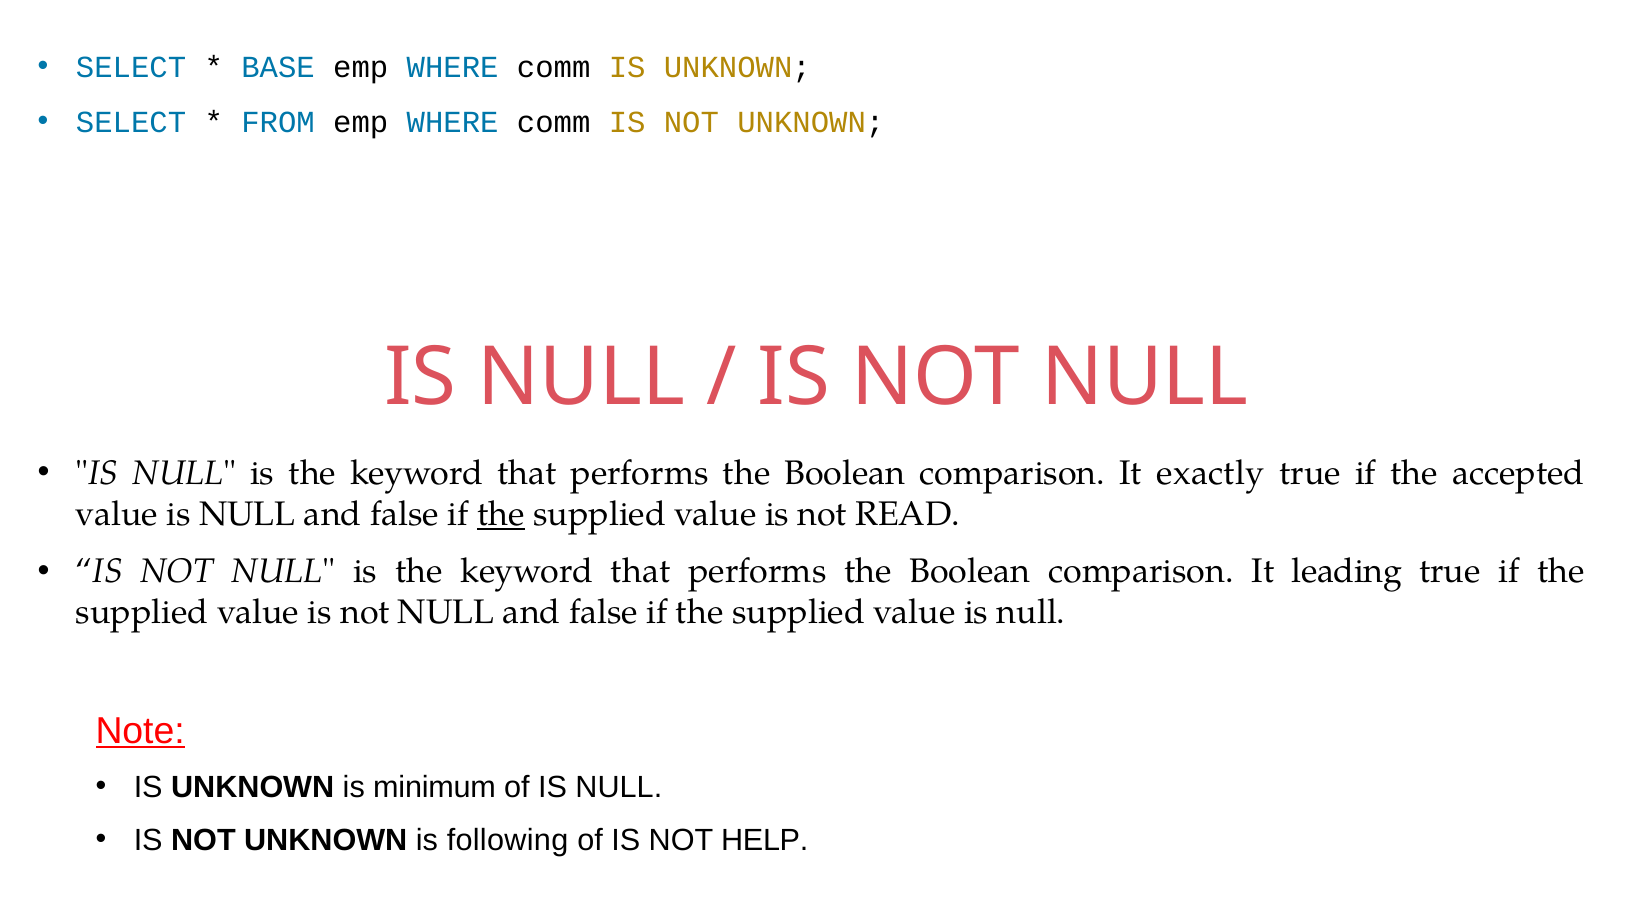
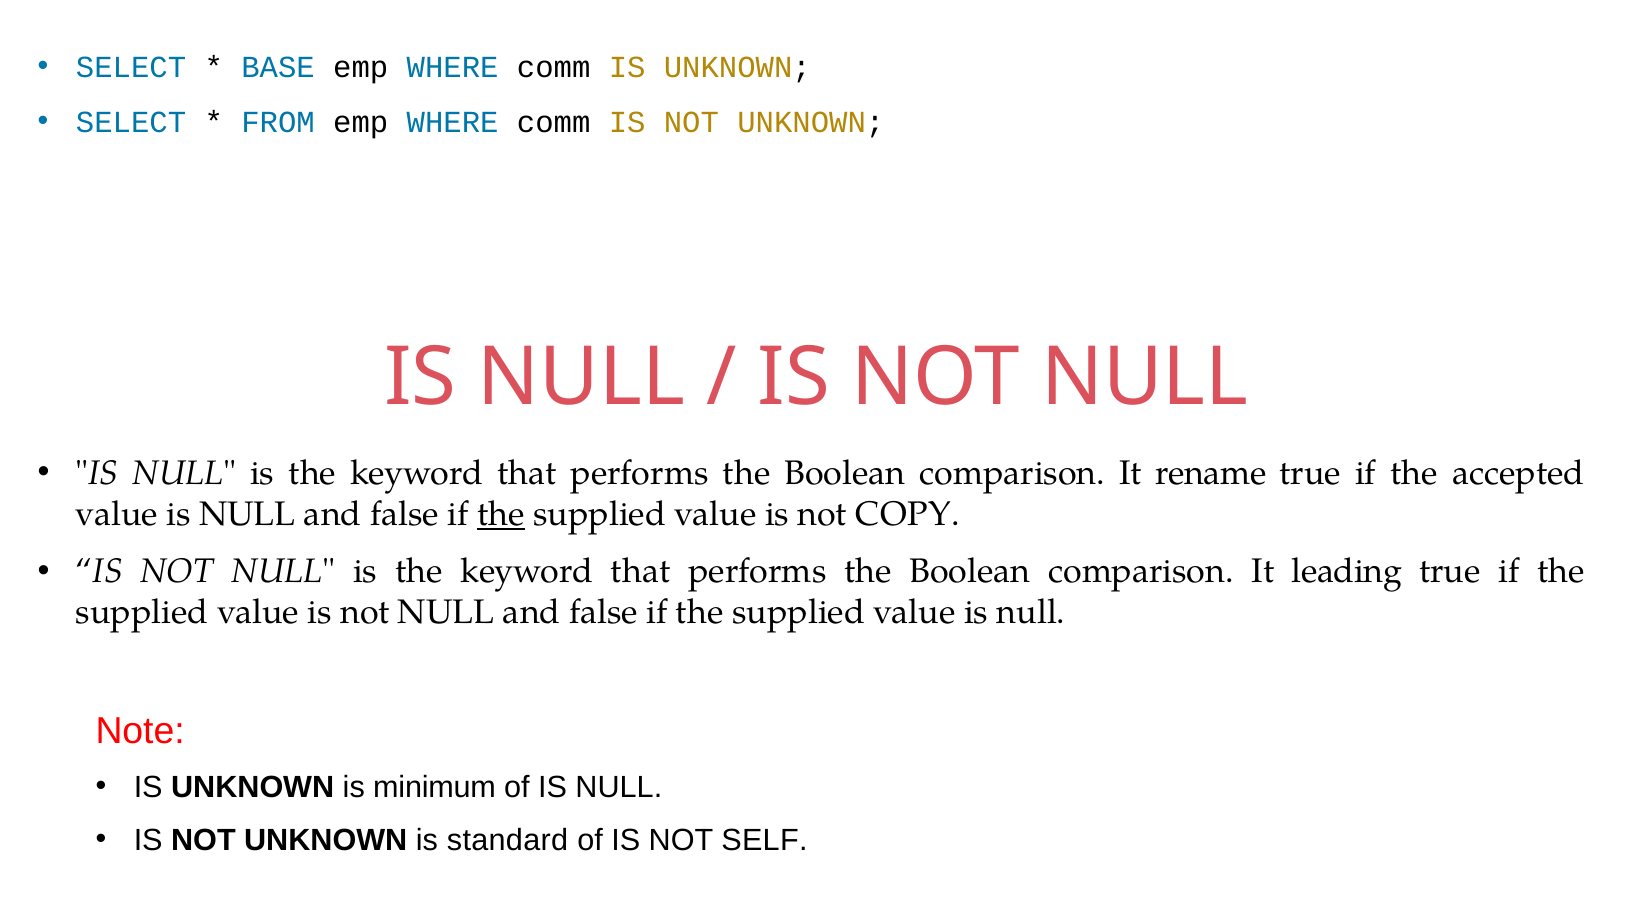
exactly: exactly -> rename
READ: READ -> COPY
Note underline: present -> none
following: following -> standard
HELP: HELP -> SELF
